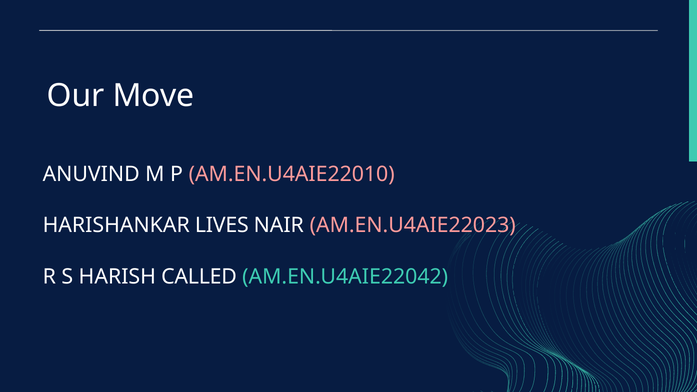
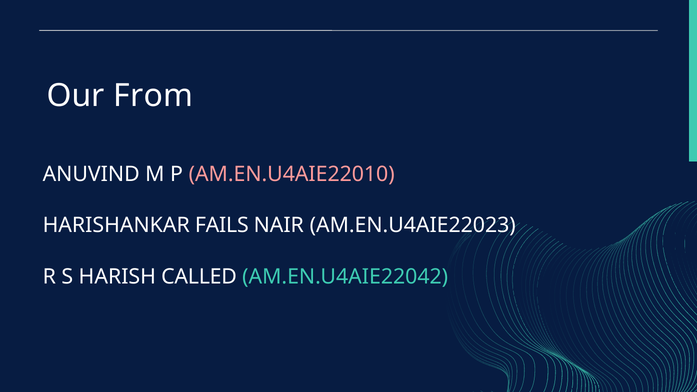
Move: Move -> From
LIVES: LIVES -> FAILS
AM.EN.U4AIE22023 colour: pink -> white
